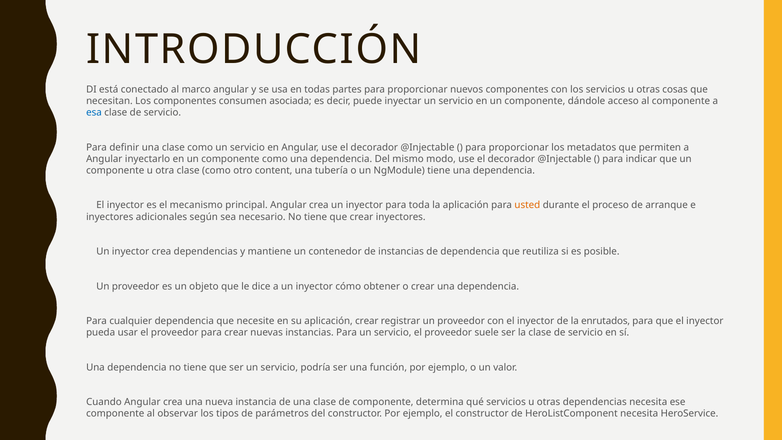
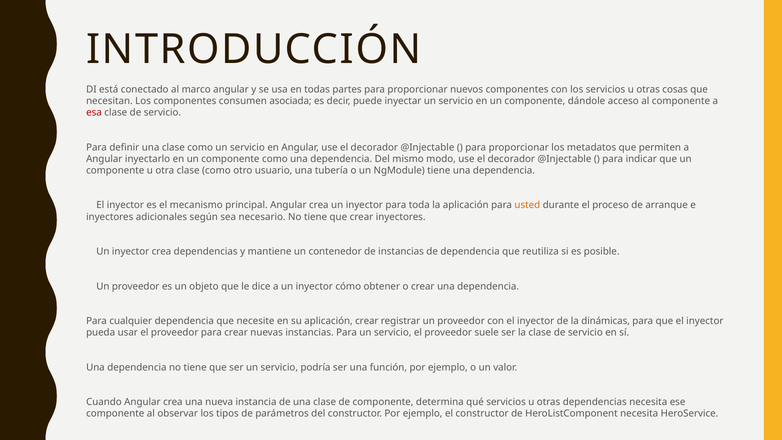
esa colour: blue -> red
content: content -> usuario
enrutados: enrutados -> dinámicas
